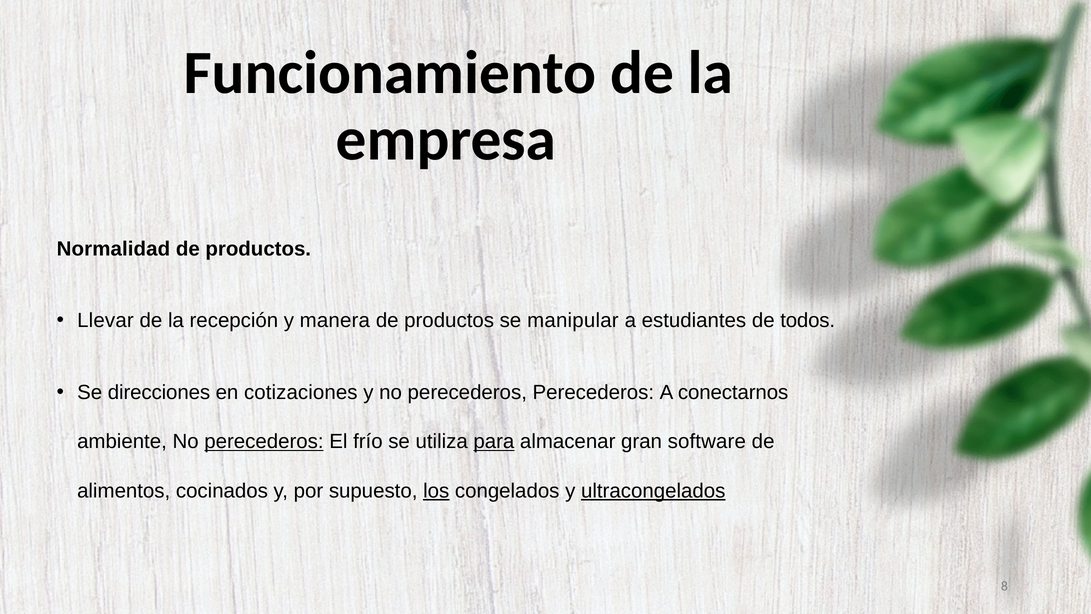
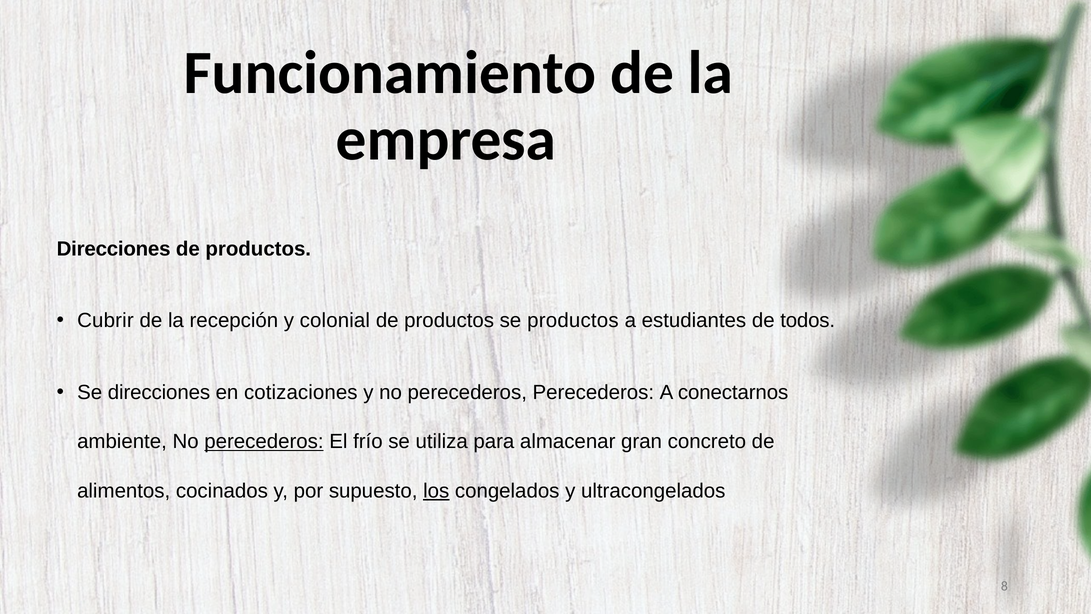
Normalidad at (113, 249): Normalidad -> Direcciones
Llevar: Llevar -> Cubrir
manera: manera -> colonial
se manipular: manipular -> productos
para underline: present -> none
software: software -> concreto
ultracongelados underline: present -> none
